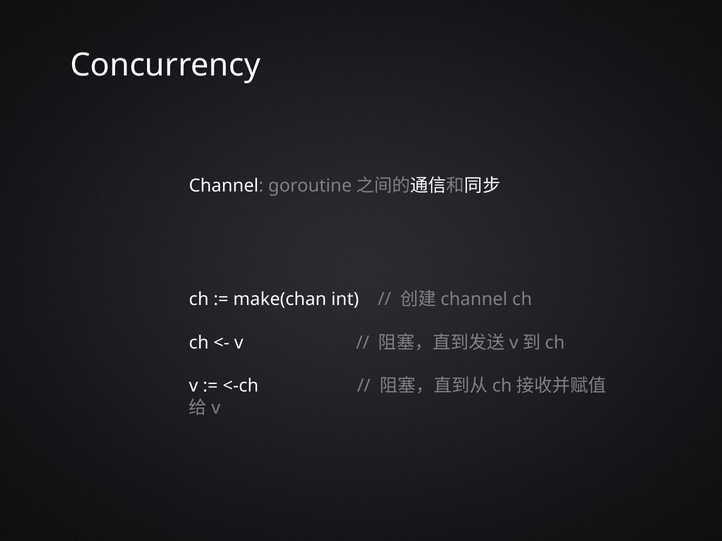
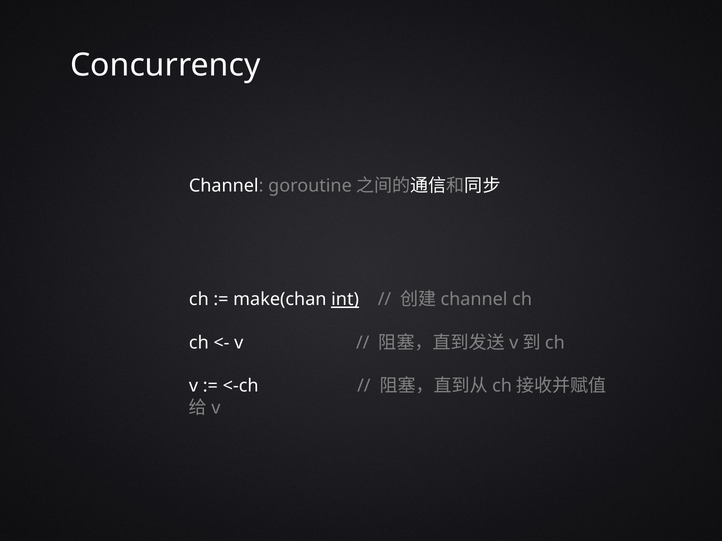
int underline: none -> present
